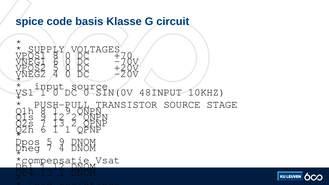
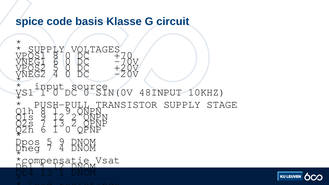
TRANSISTOR SOURCE: SOURCE -> SUPPLY
1 at (68, 129): 1 -> 0
